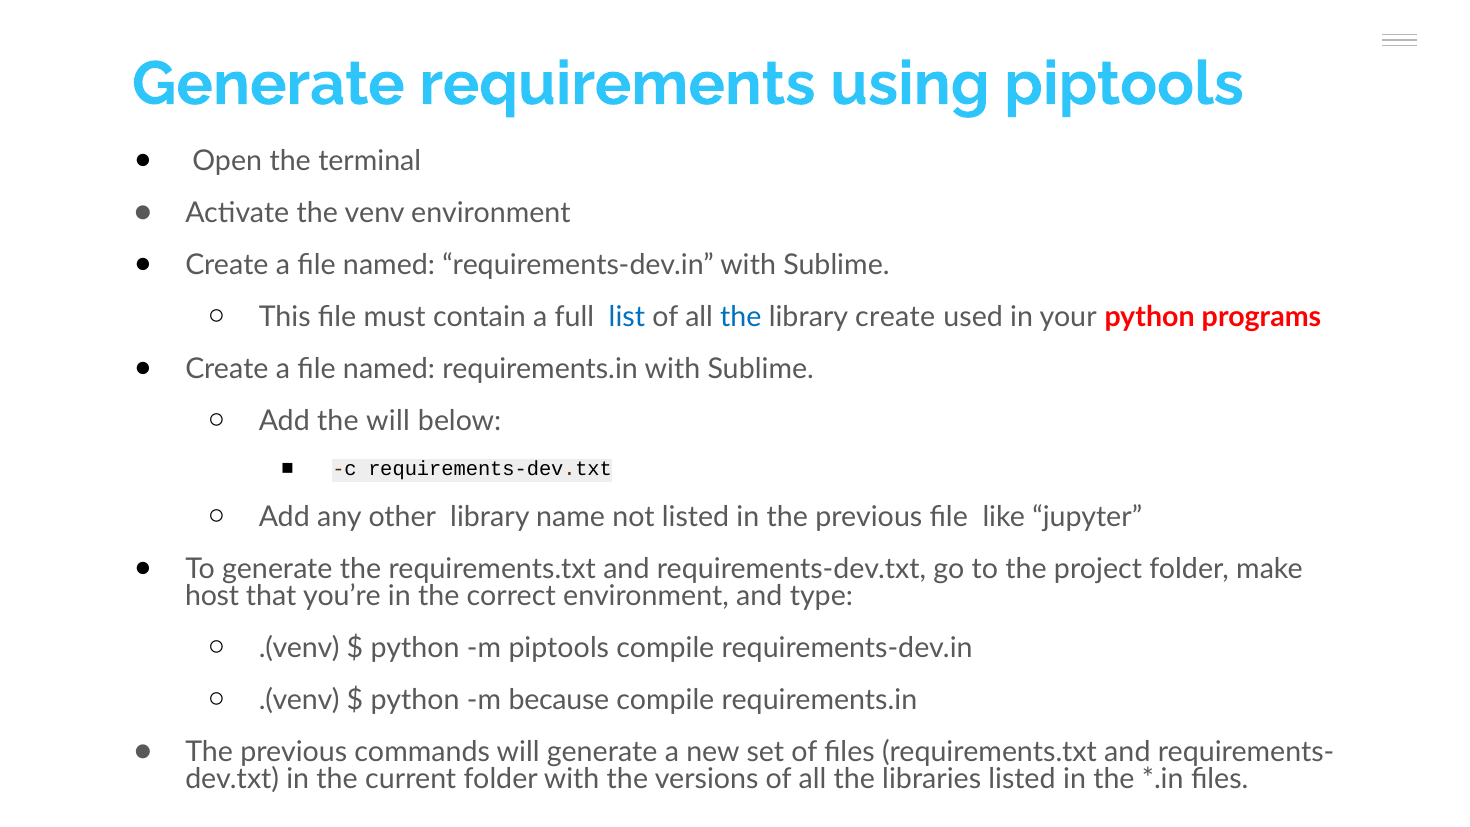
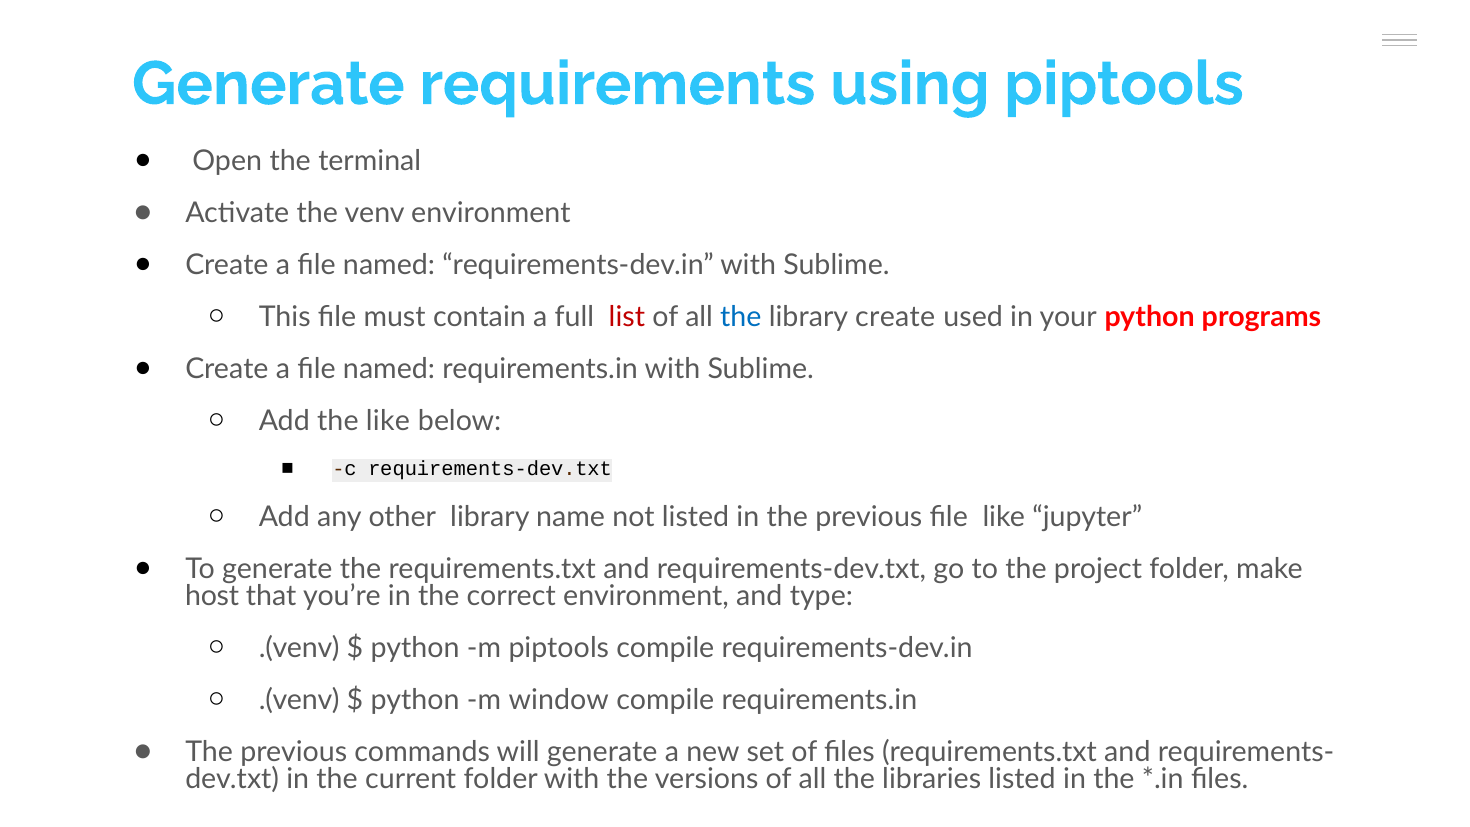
list colour: blue -> red
the will: will -> like
because: because -> window
